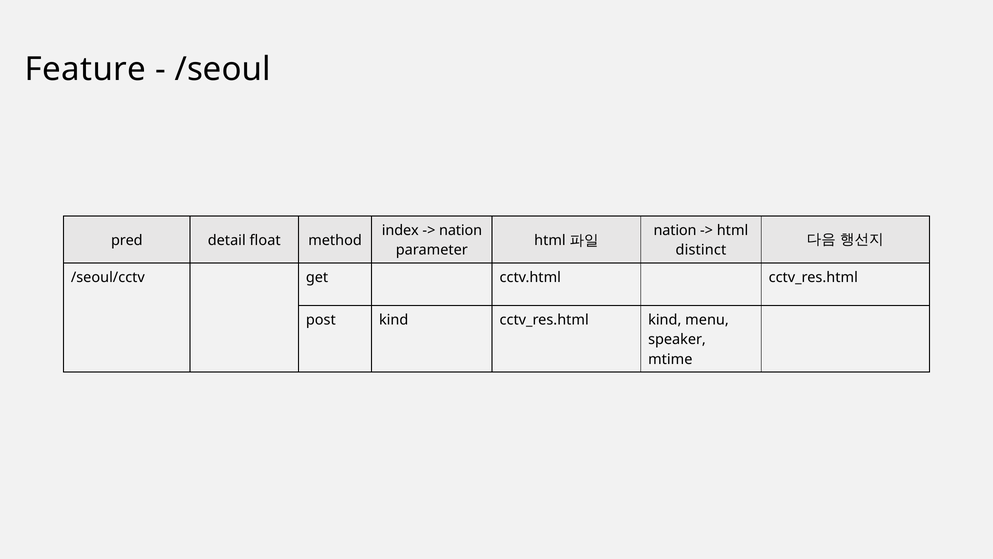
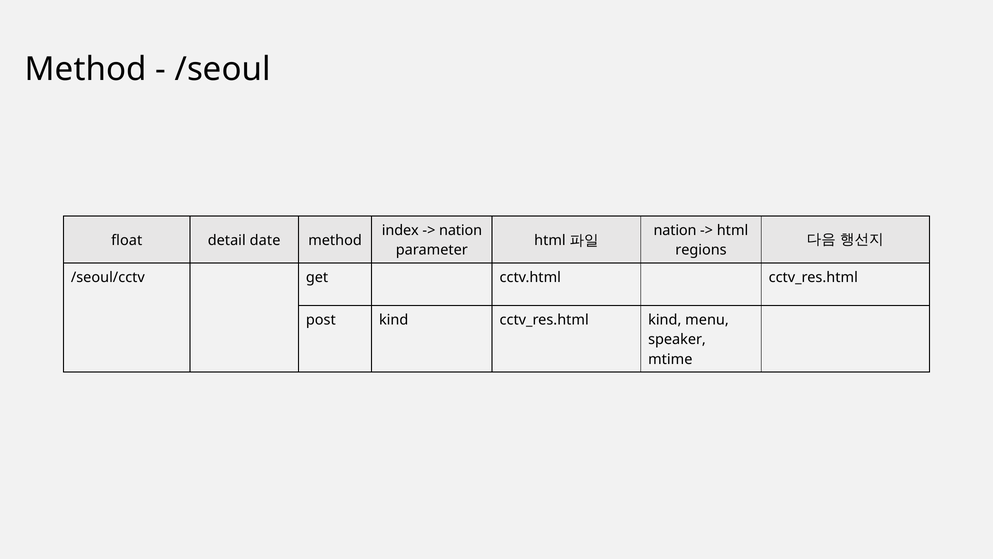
Feature at (86, 69): Feature -> Method
pred: pred -> float
float: float -> date
distinct: distinct -> regions
